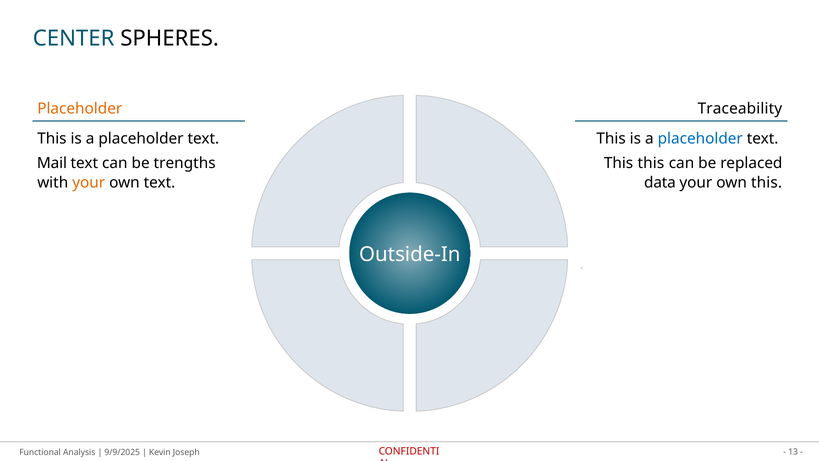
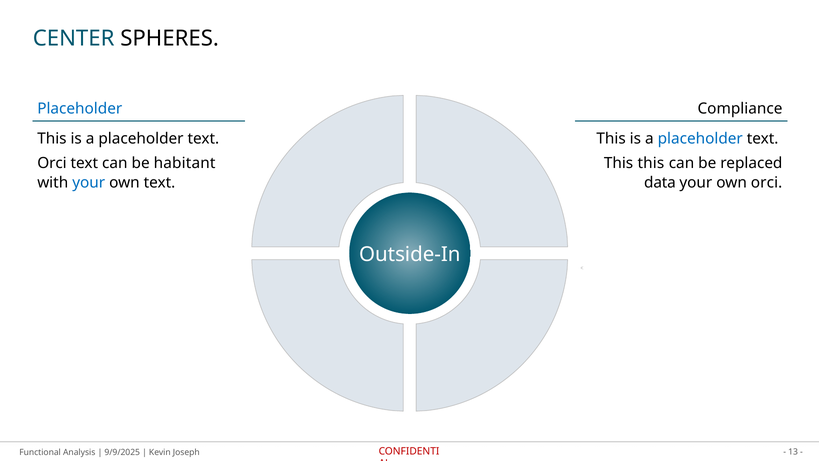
Placeholder at (80, 109) colour: orange -> blue
Traceability: Traceability -> Compliance
Mail at (52, 163): Mail -> Orci
trengths: trengths -> habitant
your at (89, 183) colour: orange -> blue
own this: this -> orci
